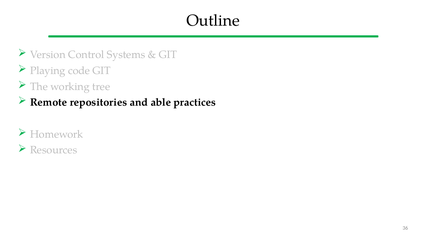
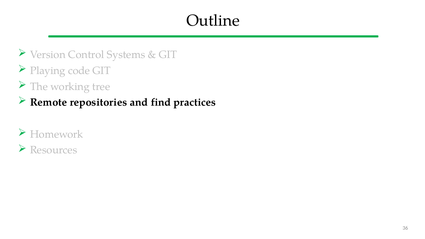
able: able -> find
